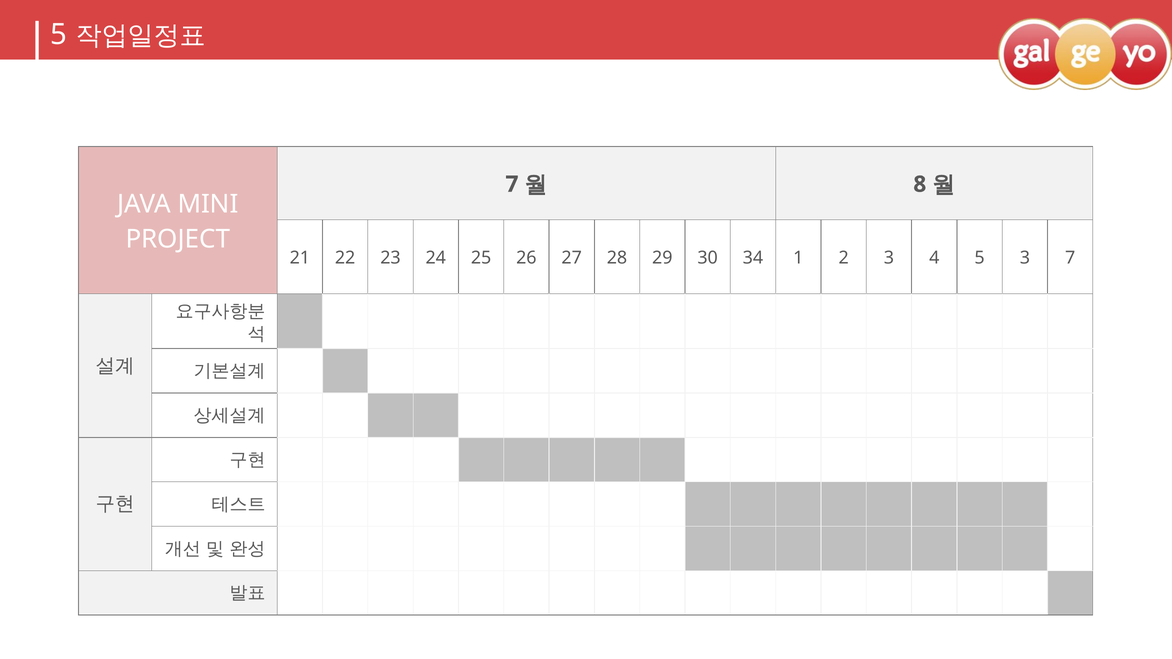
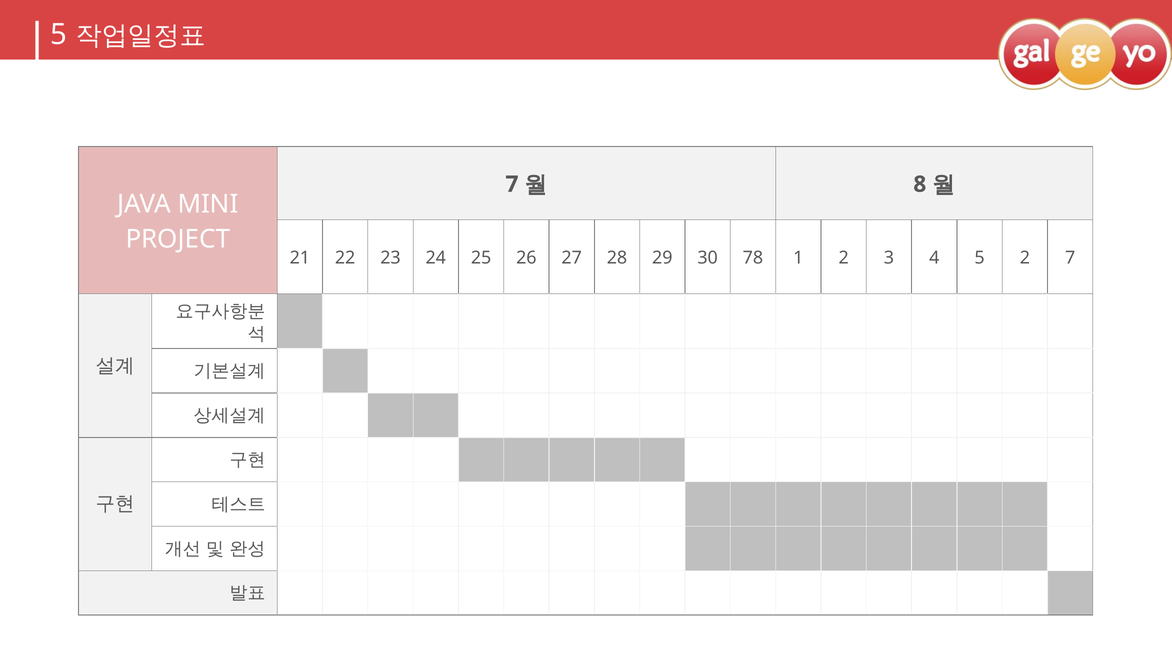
34: 34 -> 78
5 3: 3 -> 2
